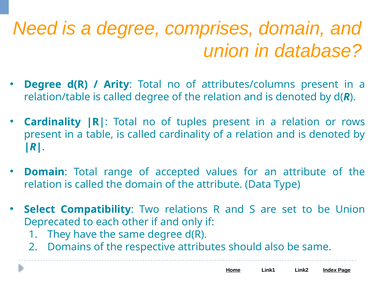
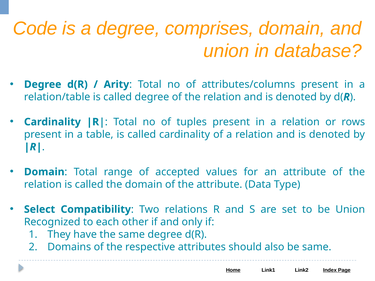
Need: Need -> Code
Deprecated: Deprecated -> Recognized
